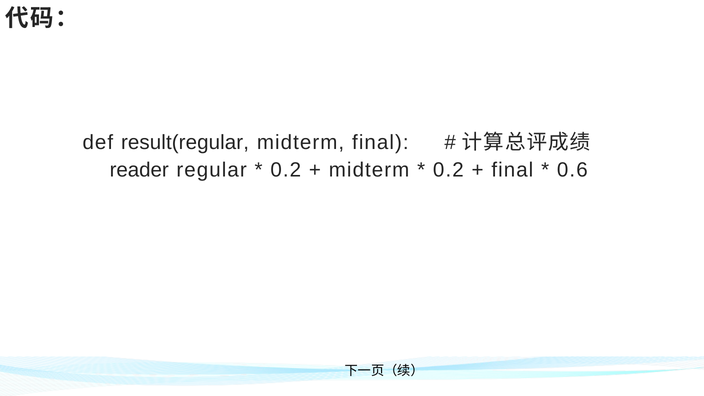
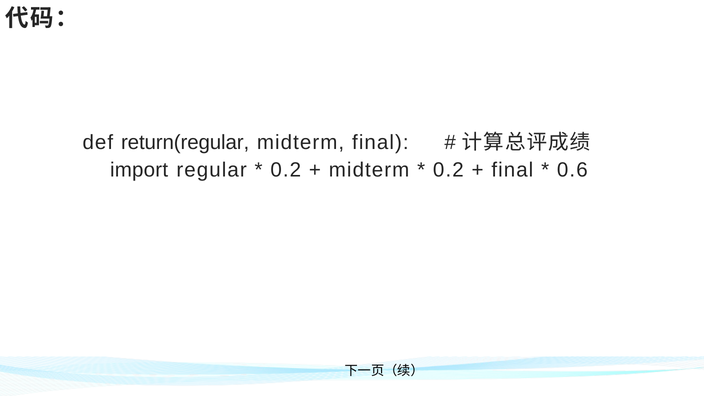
result(regular: result(regular -> return(regular
reader: reader -> import
